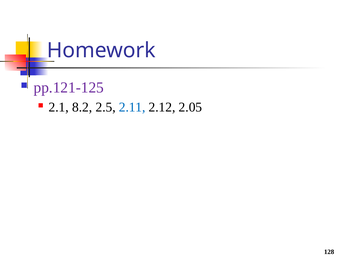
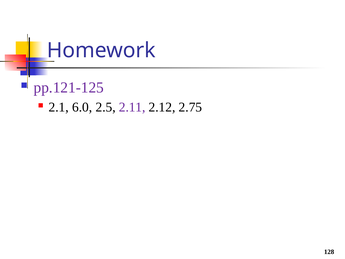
8.2: 8.2 -> 6.0
2.11 colour: blue -> purple
2.05: 2.05 -> 2.75
